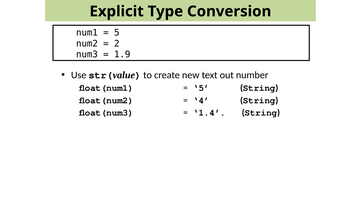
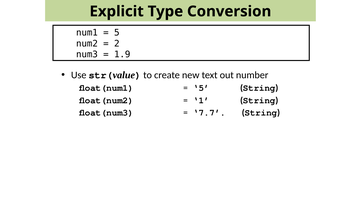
4: 4 -> 1
1.4: 1.4 -> 7.7
